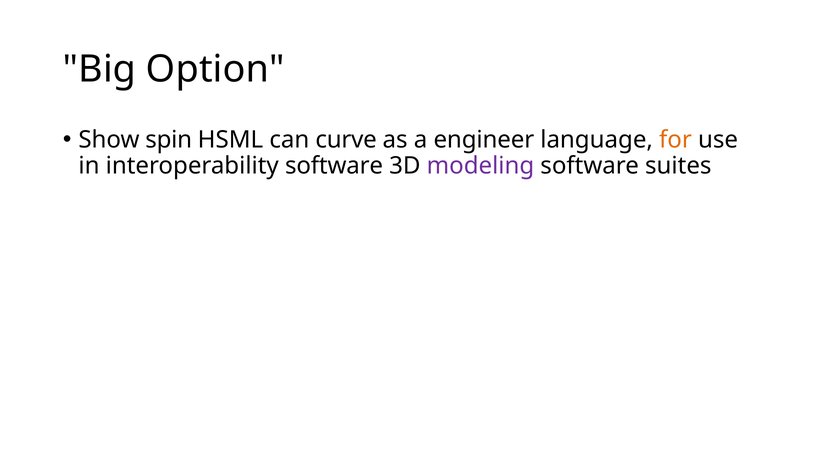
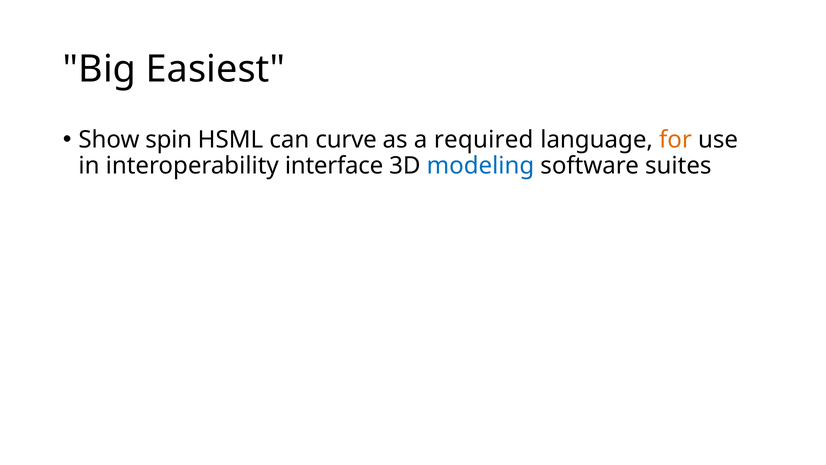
Option: Option -> Easiest
engineer: engineer -> required
interoperability software: software -> interface
modeling colour: purple -> blue
